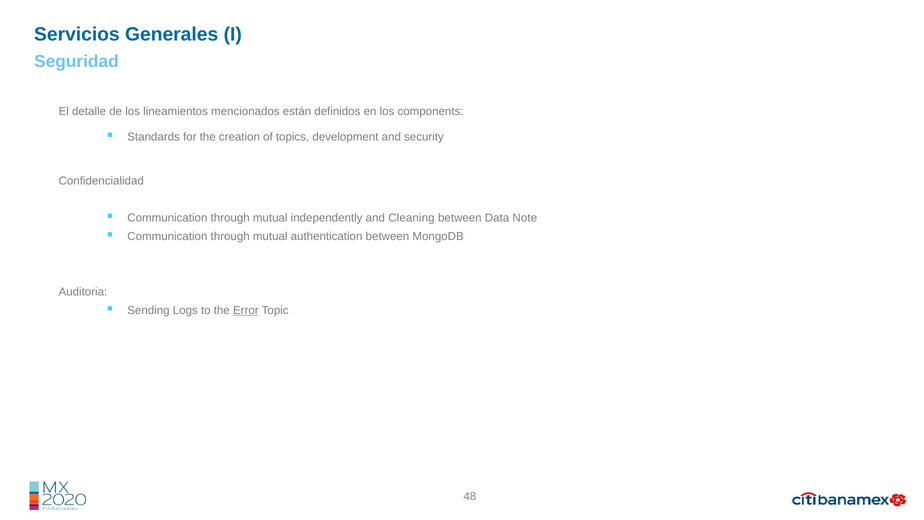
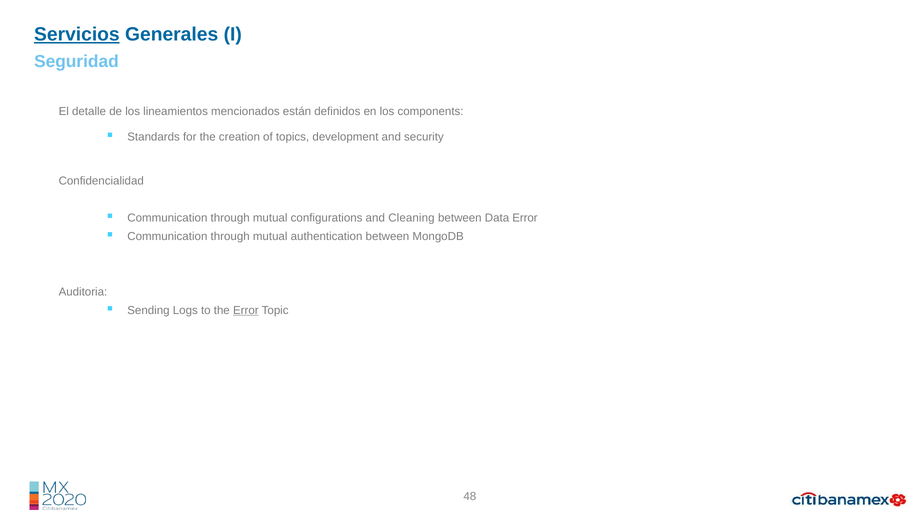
Servicios underline: none -> present
independently: independently -> configurations
Data Note: Note -> Error
